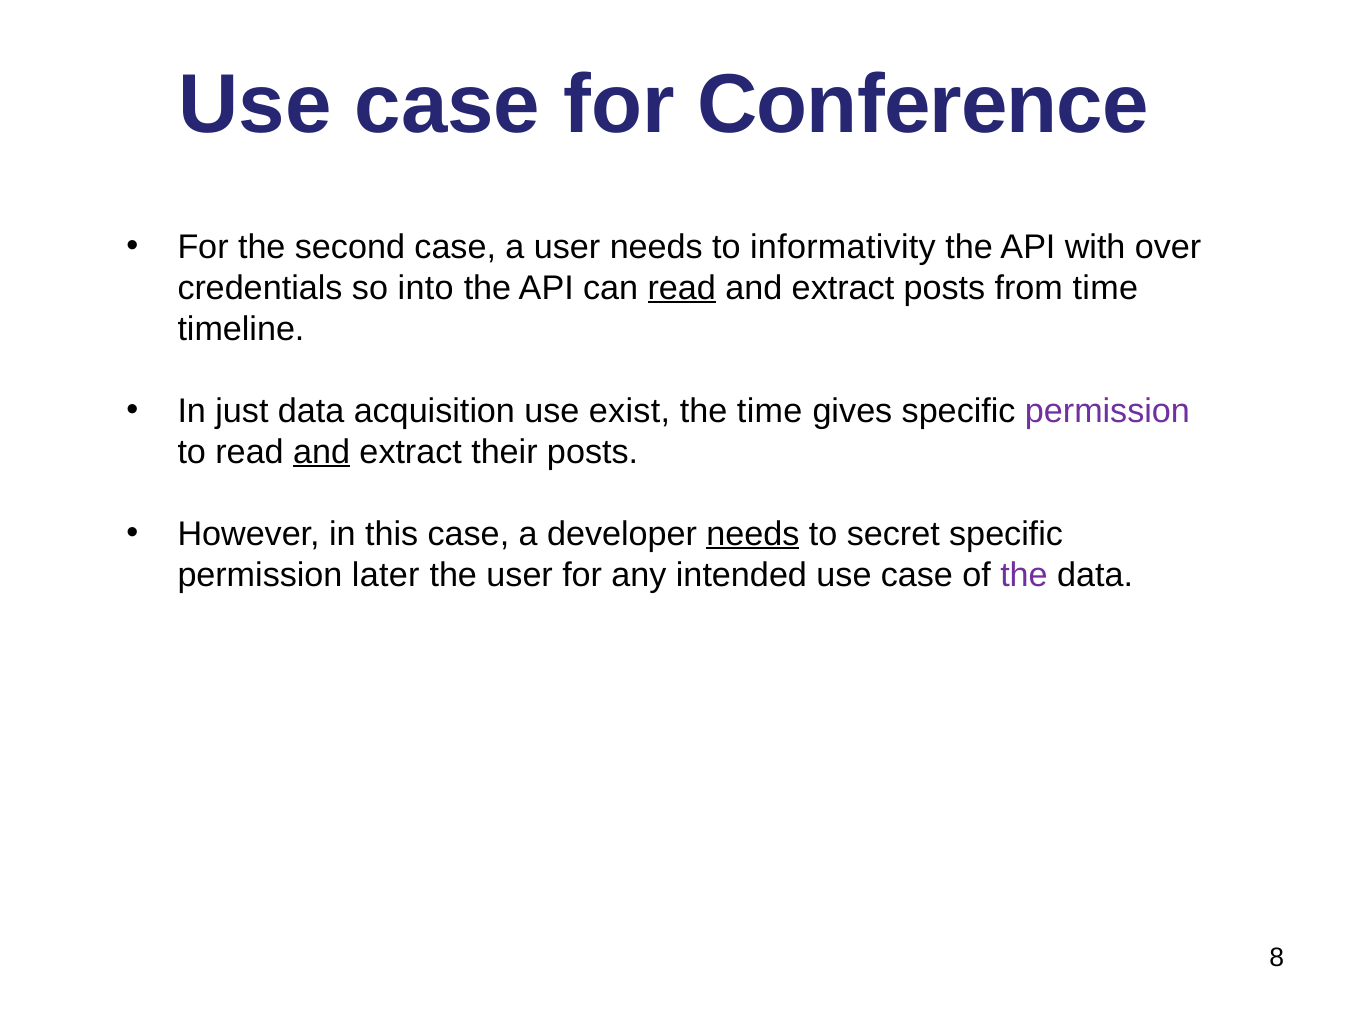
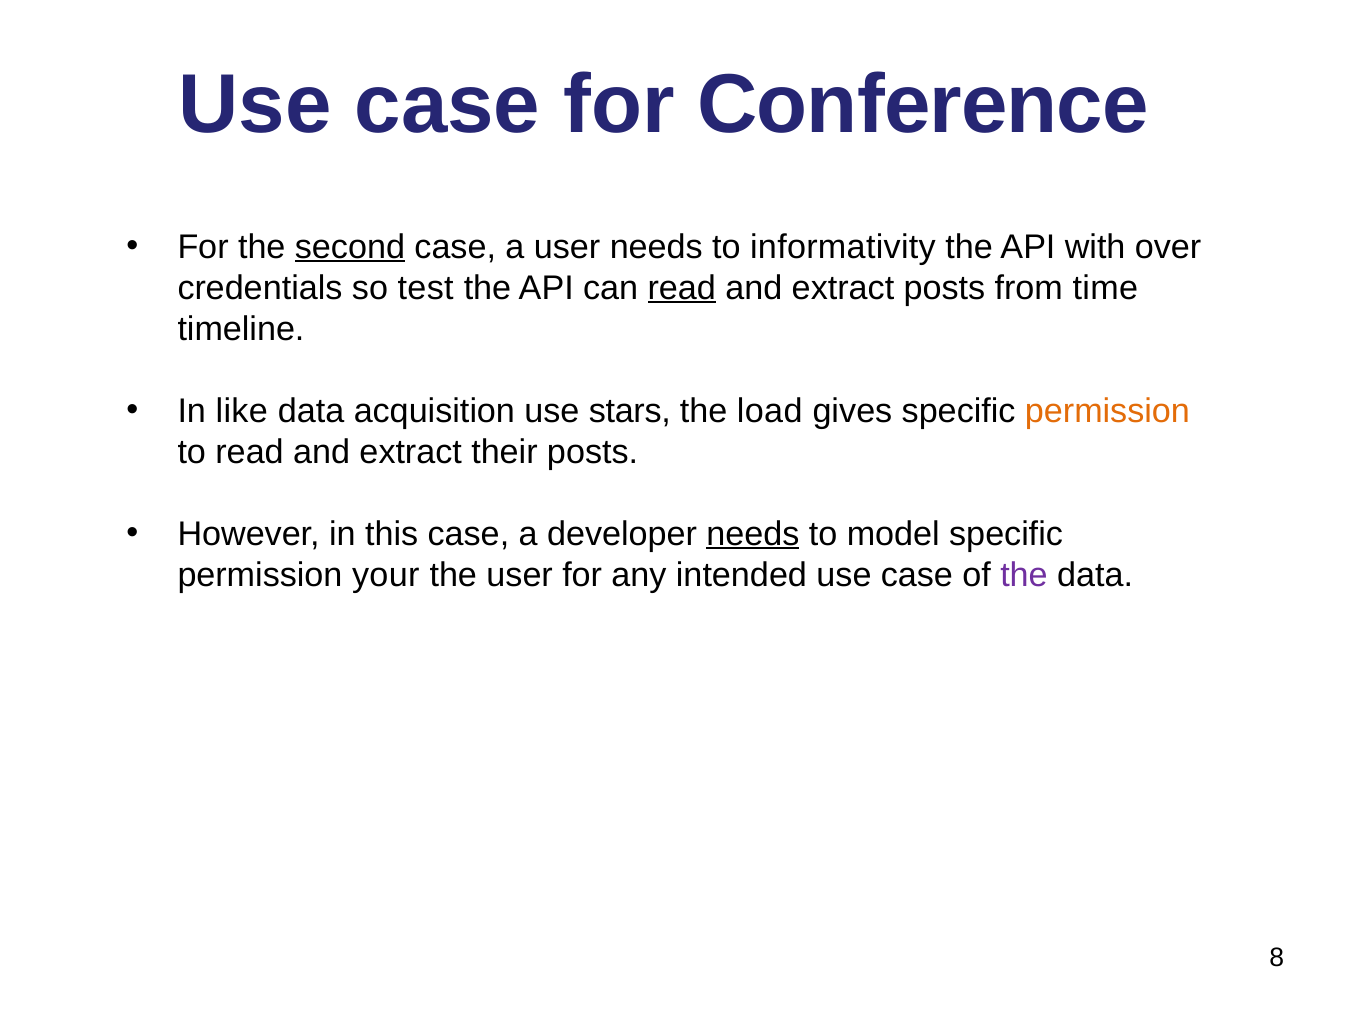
second underline: none -> present
into: into -> test
just: just -> like
exist: exist -> stars
the time: time -> load
permission at (1107, 411) colour: purple -> orange
and at (322, 452) underline: present -> none
secret: secret -> model
later: later -> your
